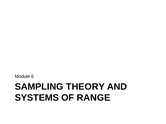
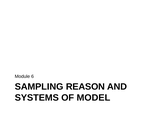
THEORY: THEORY -> REASON
RANGE: RANGE -> MODEL
